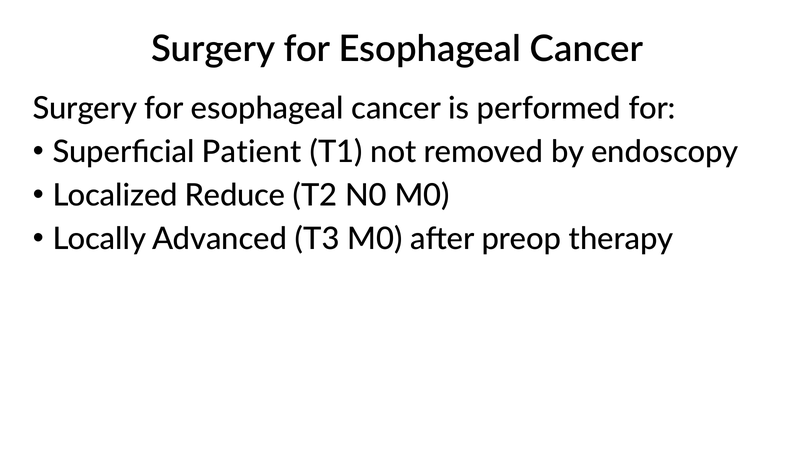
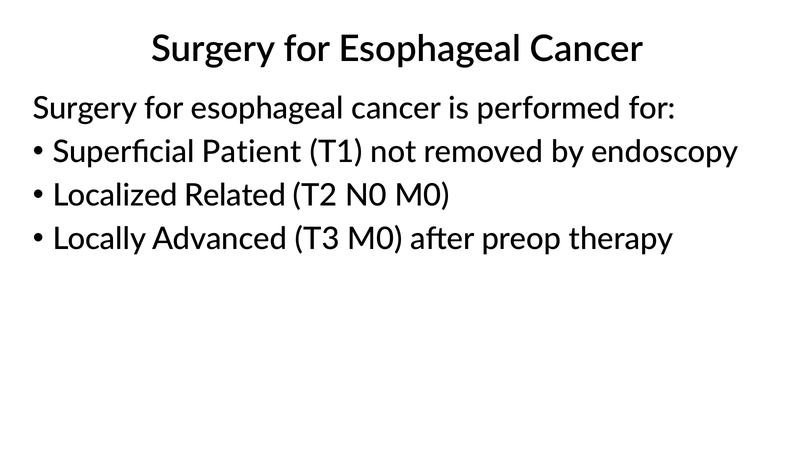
Reduce: Reduce -> Related
